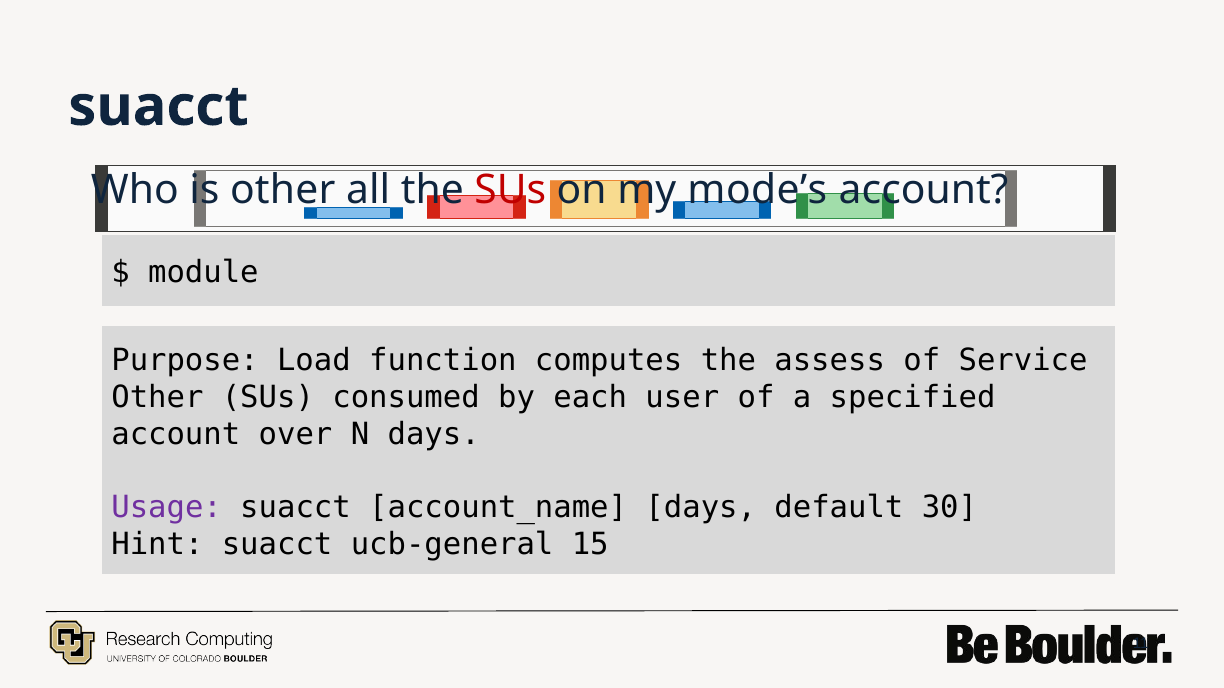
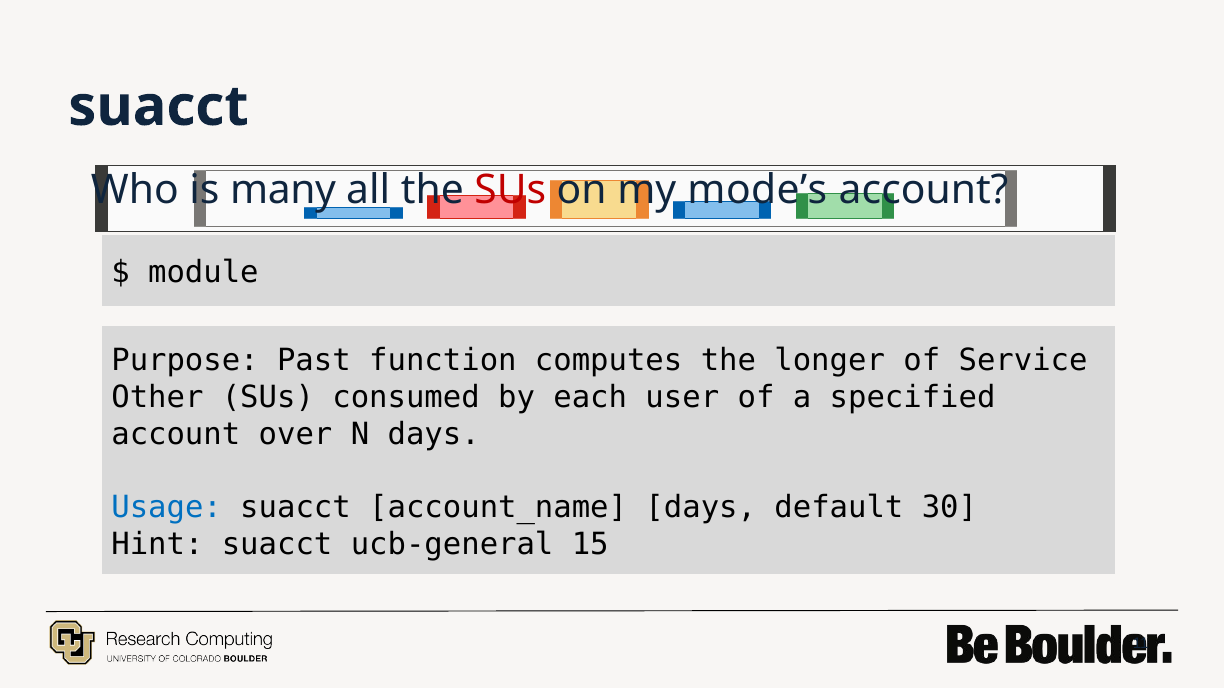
is other: other -> many
Load: Load -> Past
assess: assess -> longer
Usage colour: purple -> blue
